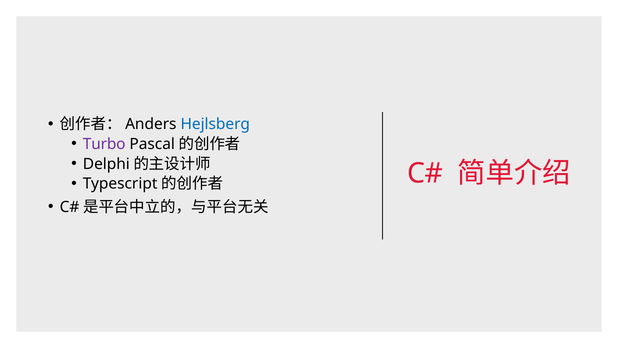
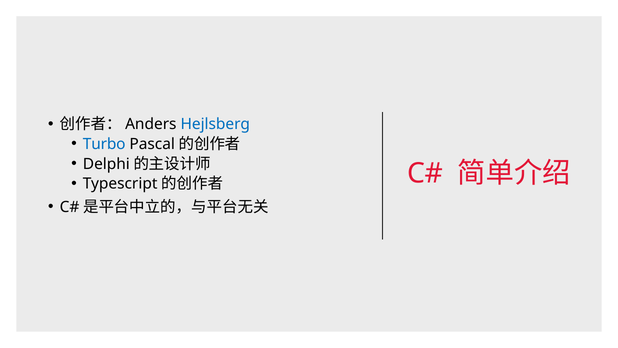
Turbo colour: purple -> blue
